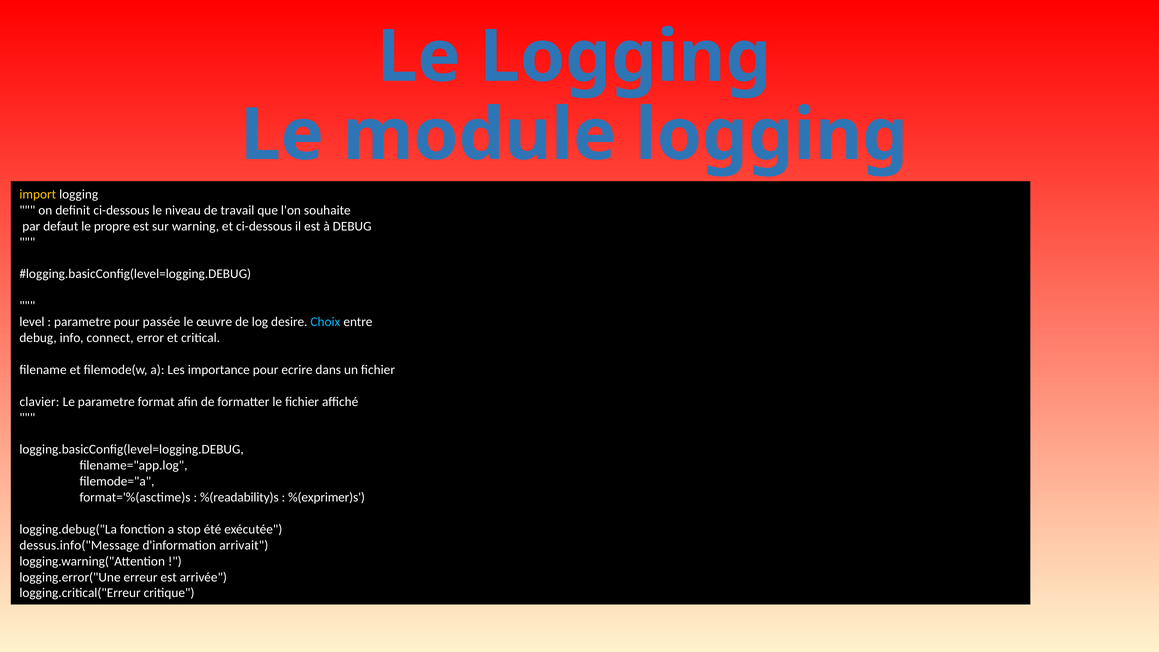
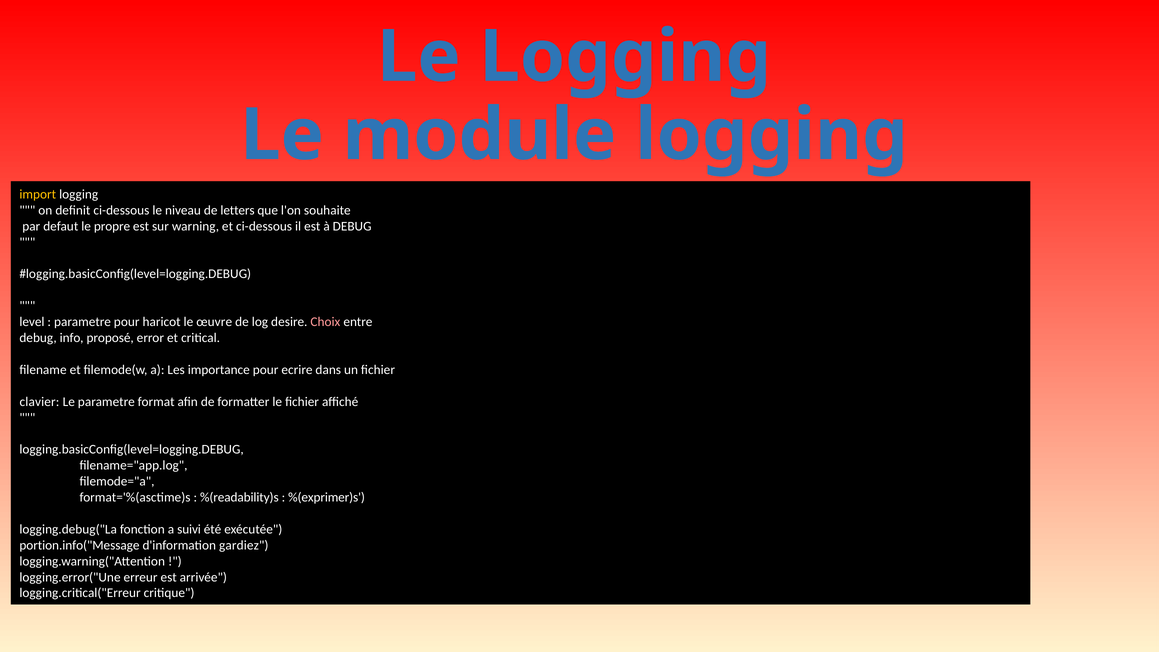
travail: travail -> letters
passée: passée -> haricot
Choix colour: light blue -> pink
connect: connect -> proposé
stop: stop -> suivi
dessus.info("Message: dessus.info("Message -> portion.info("Message
arrivait: arrivait -> gardiez
